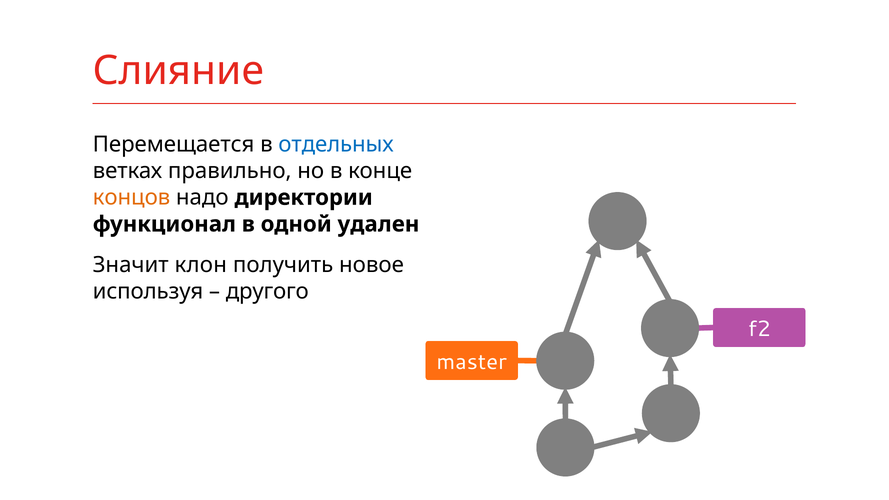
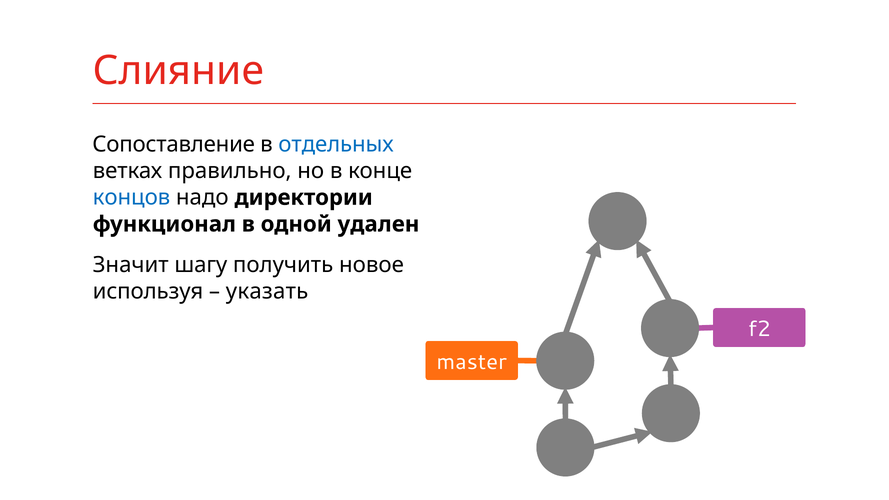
Перемещается: Перемещается -> Сопоставление
концов colour: orange -> blue
клон: клон -> шагу
другого: другого -> указать
